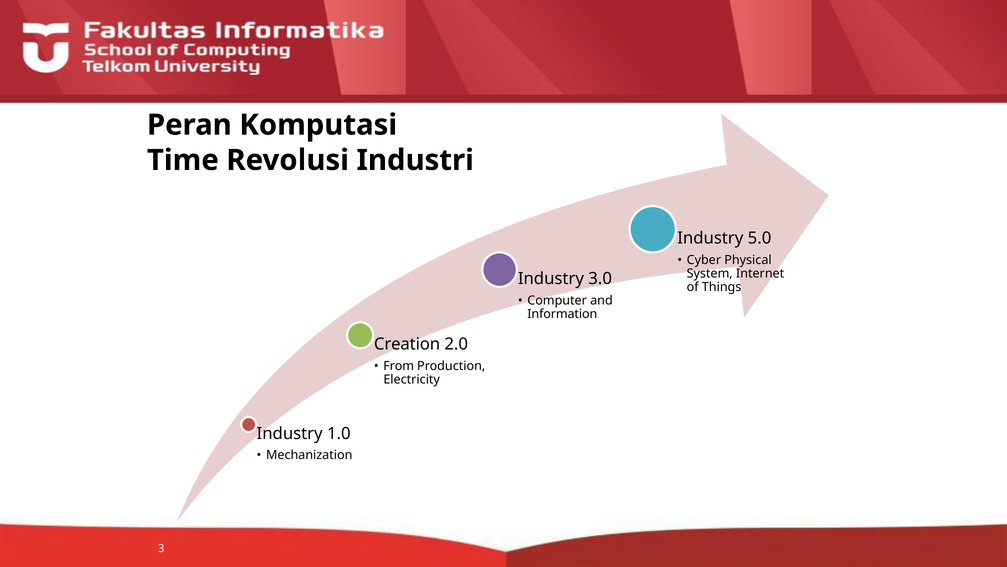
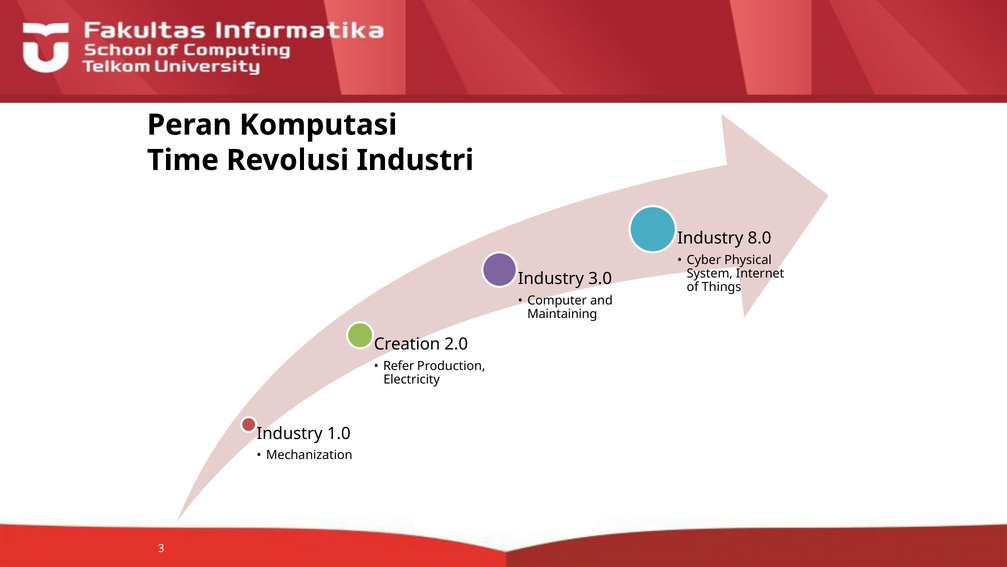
5.0: 5.0 -> 8.0
Information: Information -> Maintaining
From: From -> Refer
